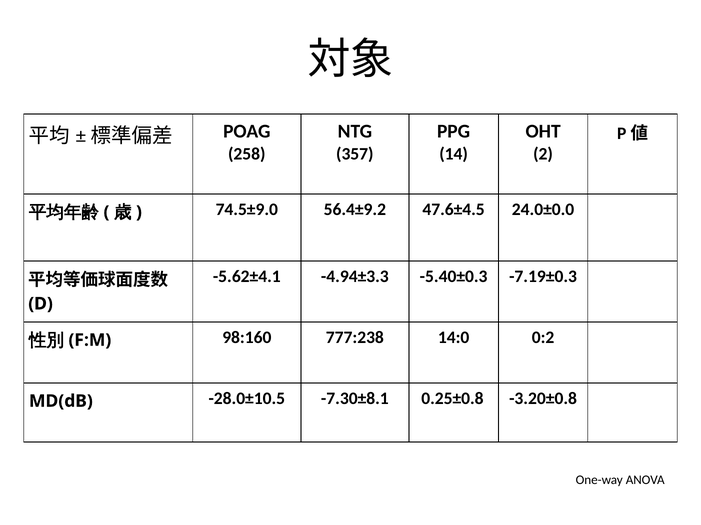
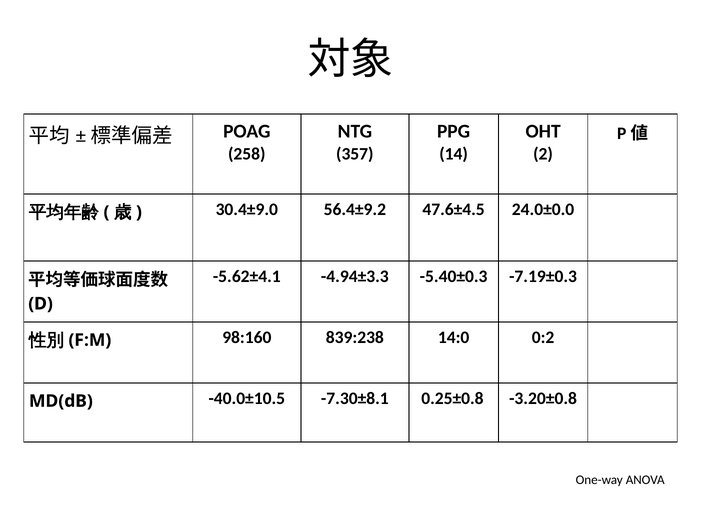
74.5±9.0: 74.5±9.0 -> 30.4±9.0
777:238: 777:238 -> 839:238
-28.0±10.5: -28.0±10.5 -> -40.0±10.5
